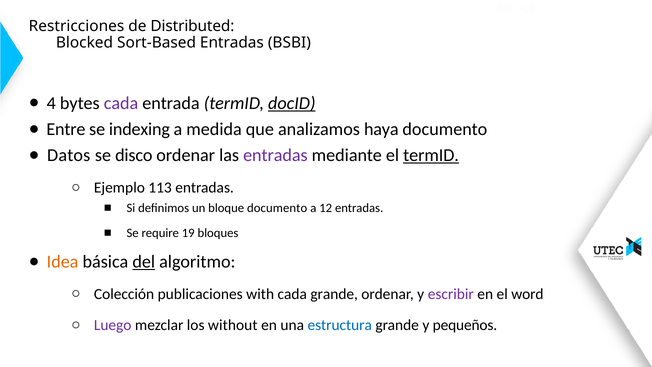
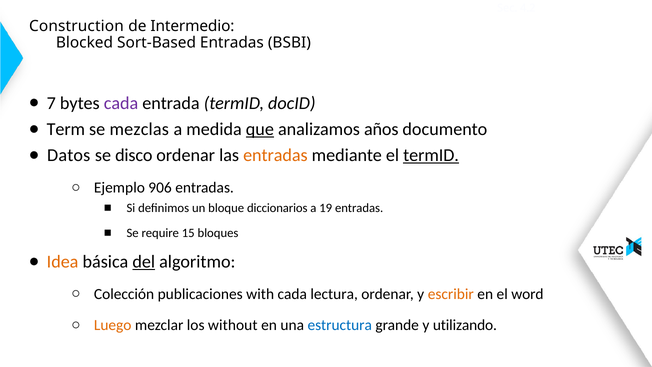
Restricciones: Restricciones -> Construction
Distributed: Distributed -> Intermedio
4: 4 -> 7
docID underline: present -> none
Entre: Entre -> Term
indexing: indexing -> mezclas
que underline: none -> present
haya: haya -> años
entradas at (275, 155) colour: purple -> orange
113: 113 -> 906
bloque documento: documento -> diccionarios
12: 12 -> 19
19: 19 -> 15
cada grande: grande -> lectura
escribir colour: purple -> orange
Luego colour: purple -> orange
pequeños: pequeños -> utilizando
